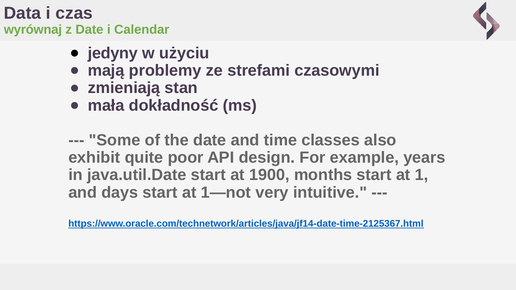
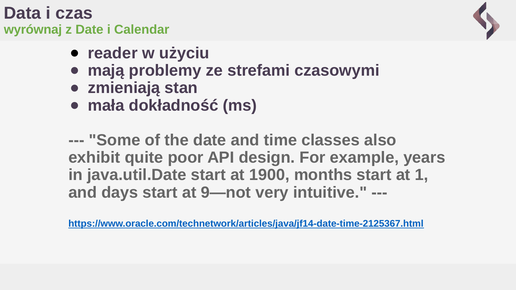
jedyny: jedyny -> reader
1—not: 1—not -> 9—not
